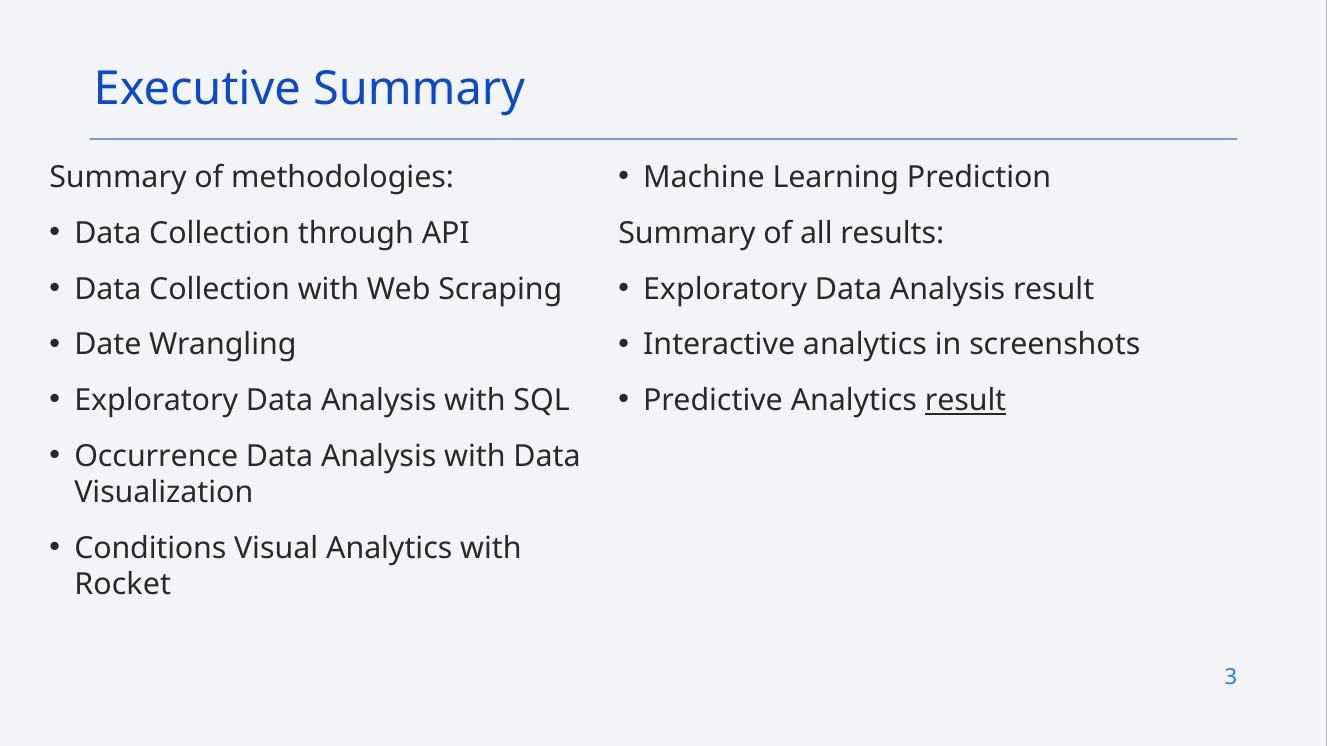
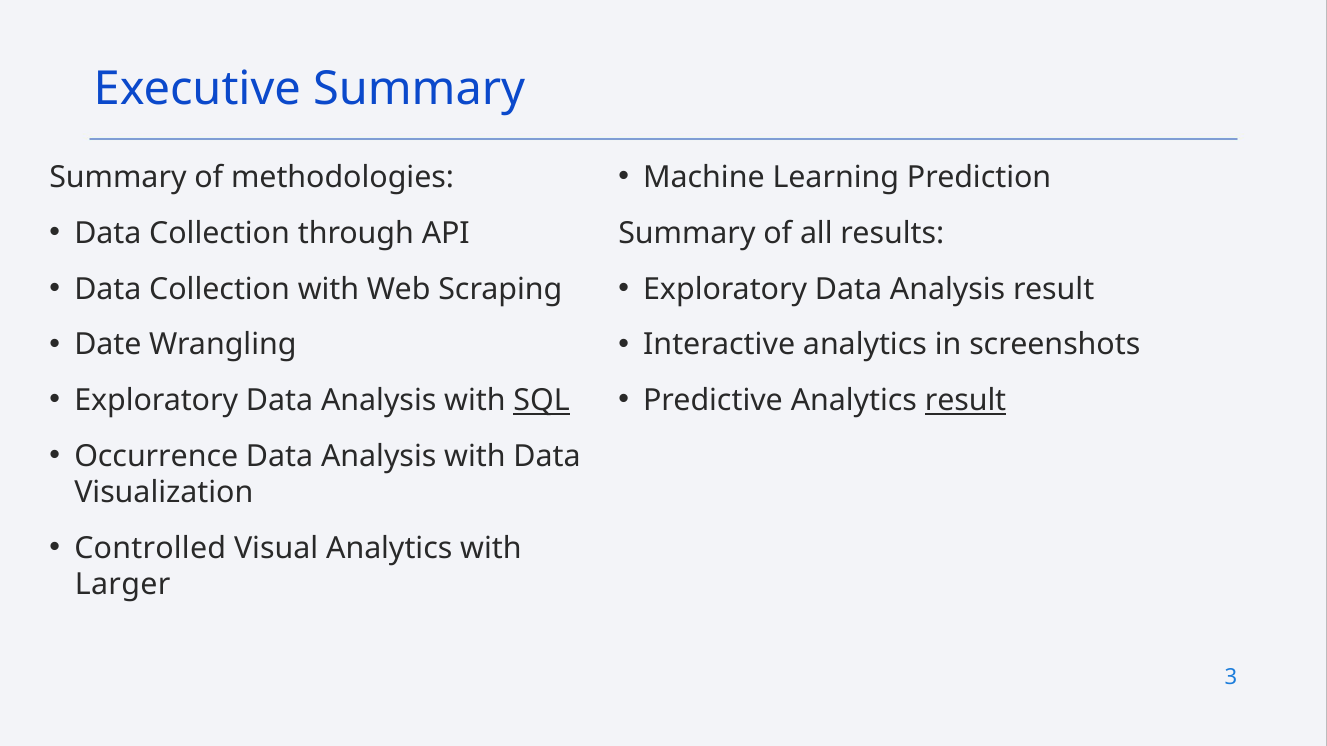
SQL underline: none -> present
Conditions: Conditions -> Controlled
Rocket: Rocket -> Larger
